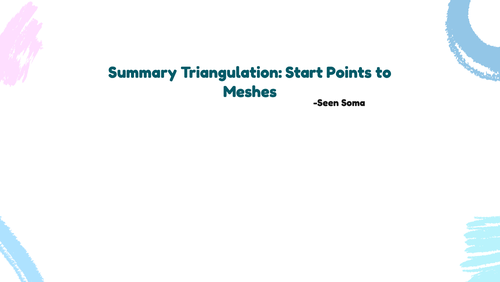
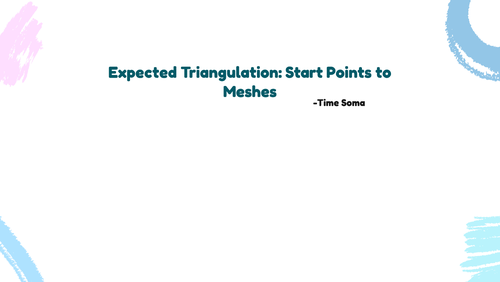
Summary: Summary -> Expected
Seen: Seen -> Time
